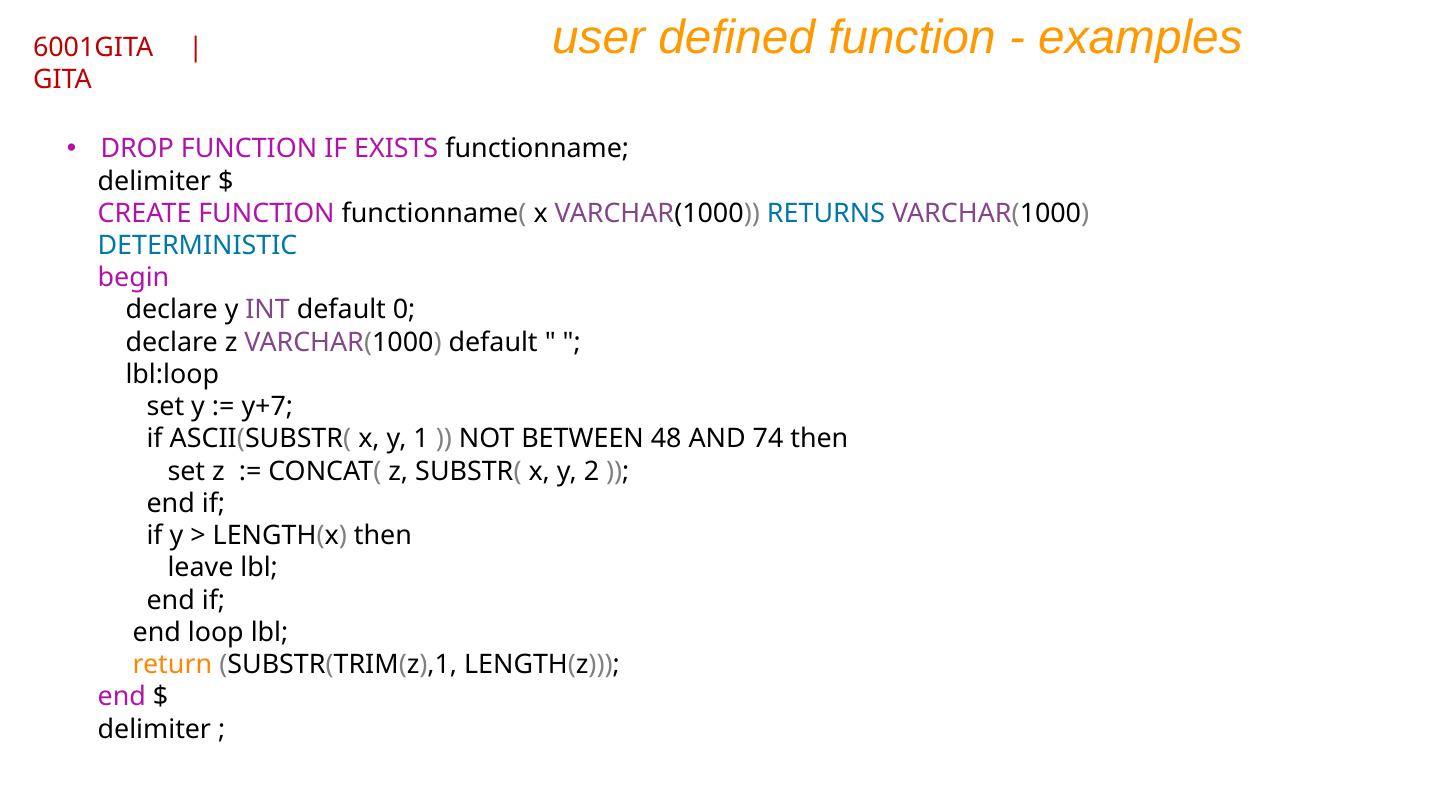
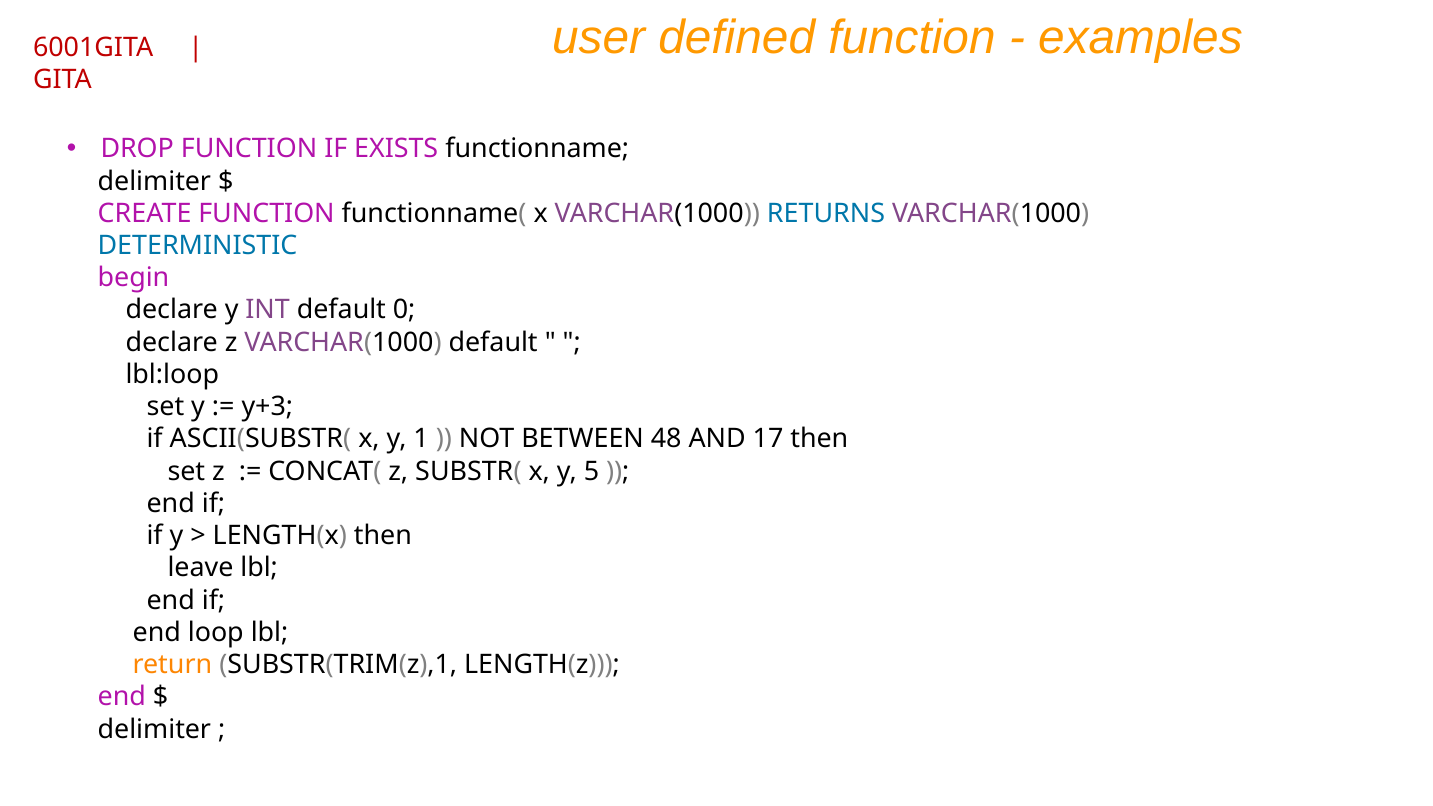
y+7: y+7 -> y+3
74: 74 -> 17
2: 2 -> 5
